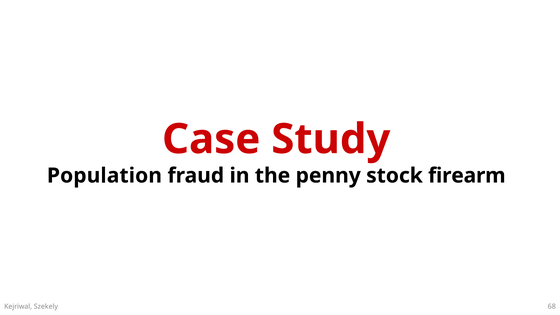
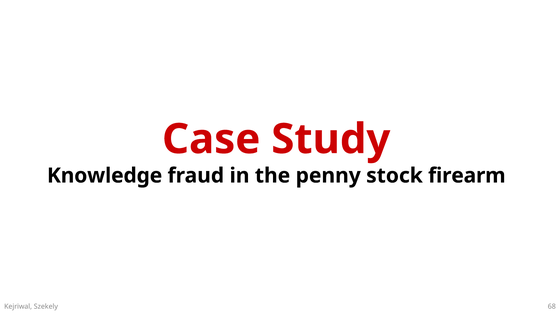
Population: Population -> Knowledge
